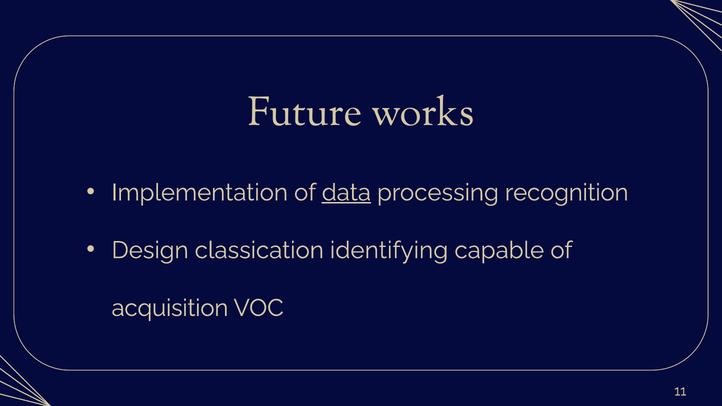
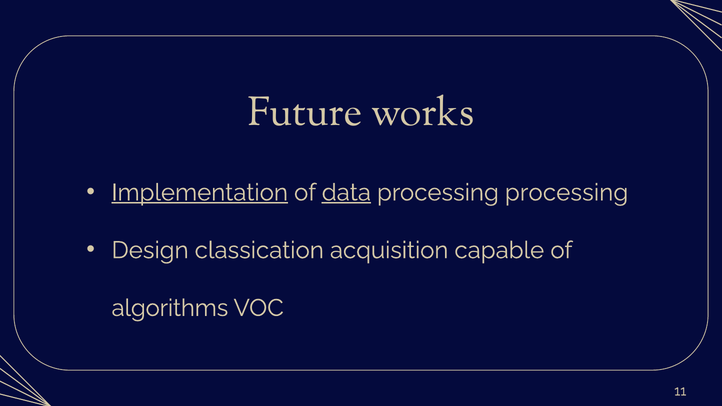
Implementation underline: none -> present
processing recognition: recognition -> processing
identifying: identifying -> acquisition
acquisition: acquisition -> algorithms
